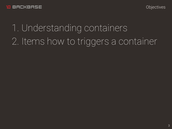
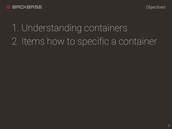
triggers: triggers -> specific
